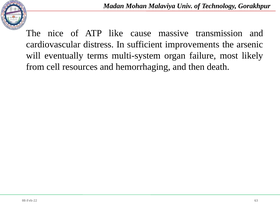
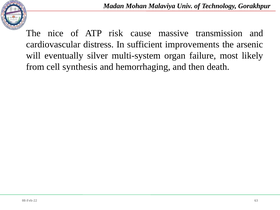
like: like -> risk
terms: terms -> silver
resources: resources -> synthesis
